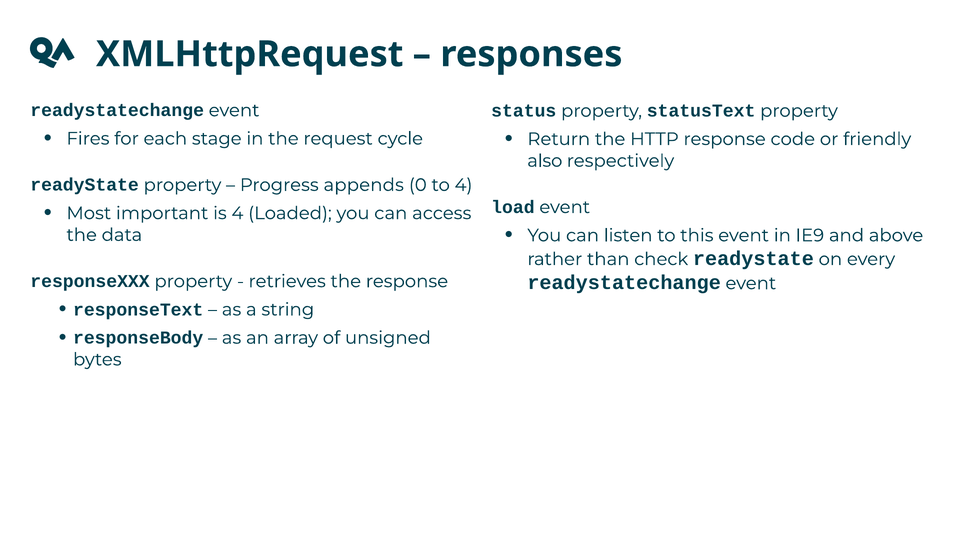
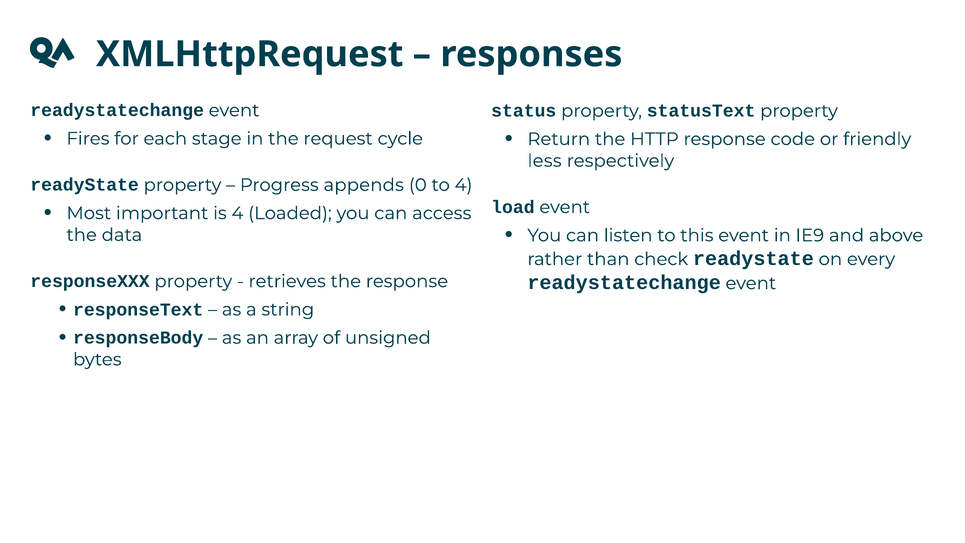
also: also -> less
